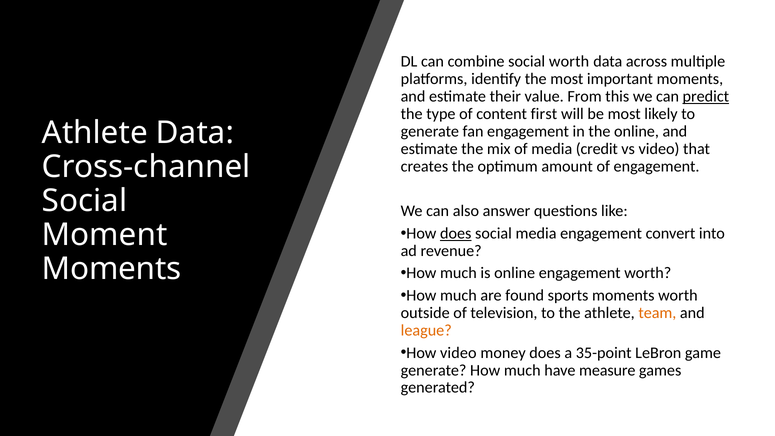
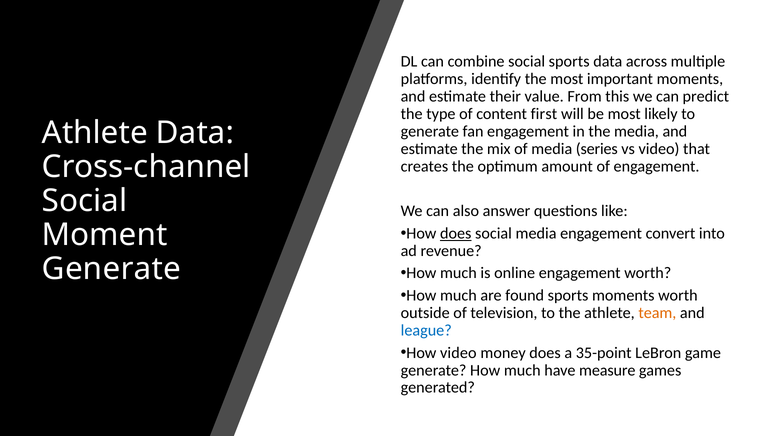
social worth: worth -> sports
predict underline: present -> none
the online: online -> media
credit: credit -> series
Moments at (112, 269): Moments -> Generate
league colour: orange -> blue
